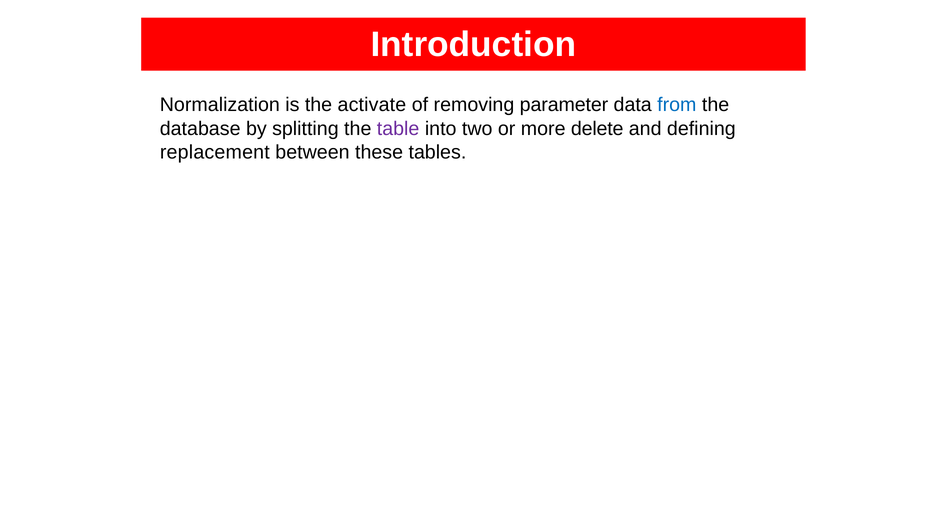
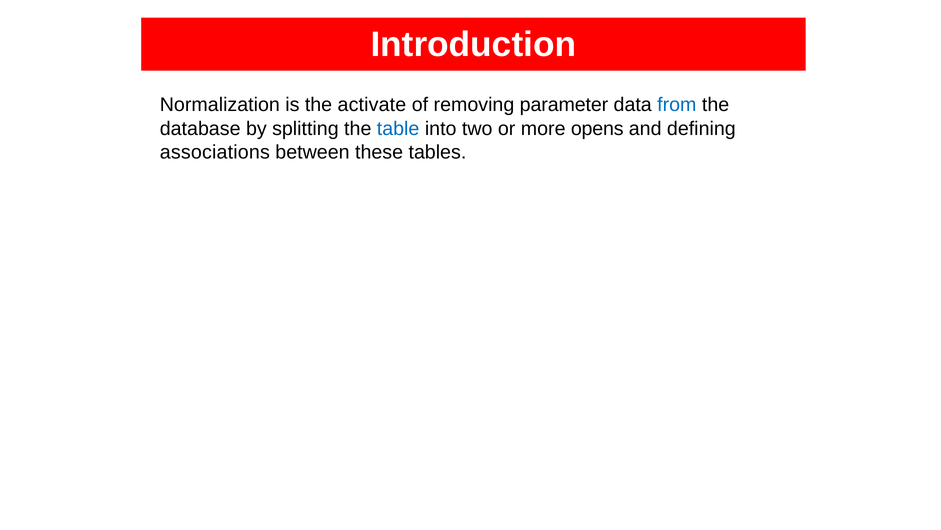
table colour: purple -> blue
delete: delete -> opens
replacement: replacement -> associations
